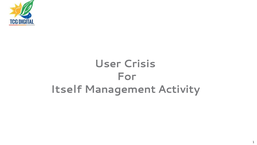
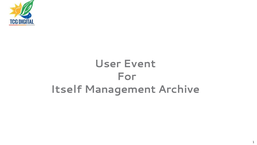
Crisis: Crisis -> Event
Activity: Activity -> Archive
